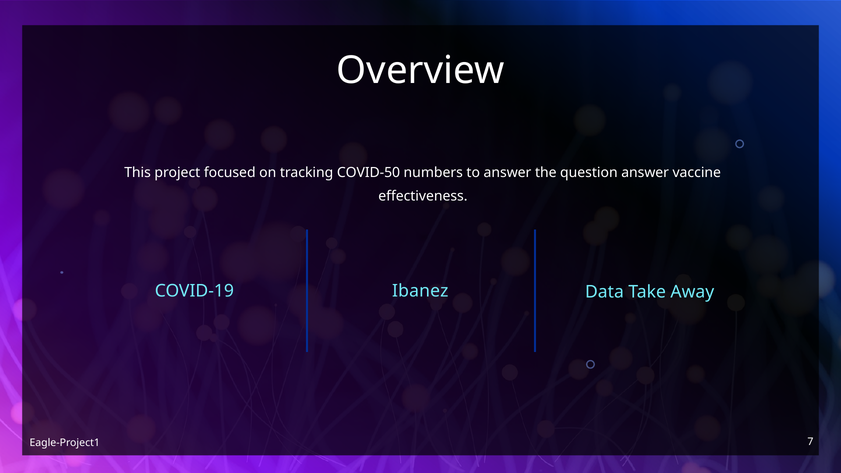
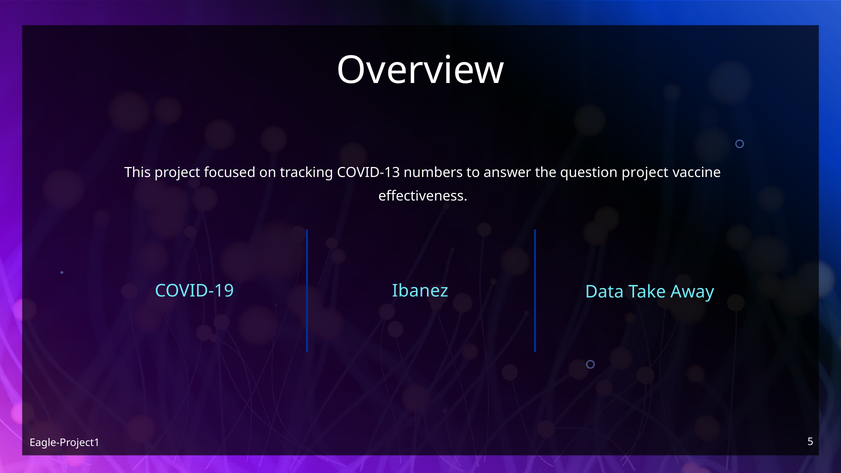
COVID-50: COVID-50 -> COVID-13
question answer: answer -> project
7: 7 -> 5
